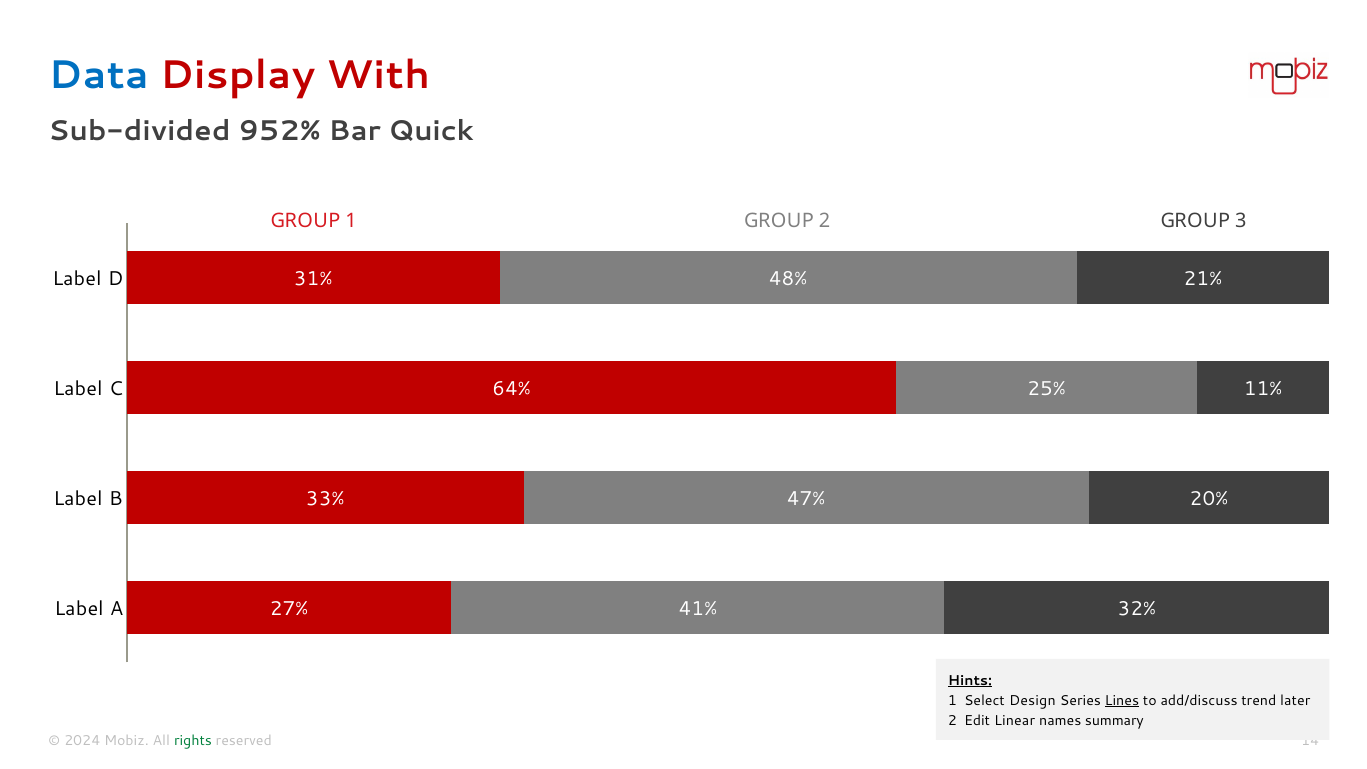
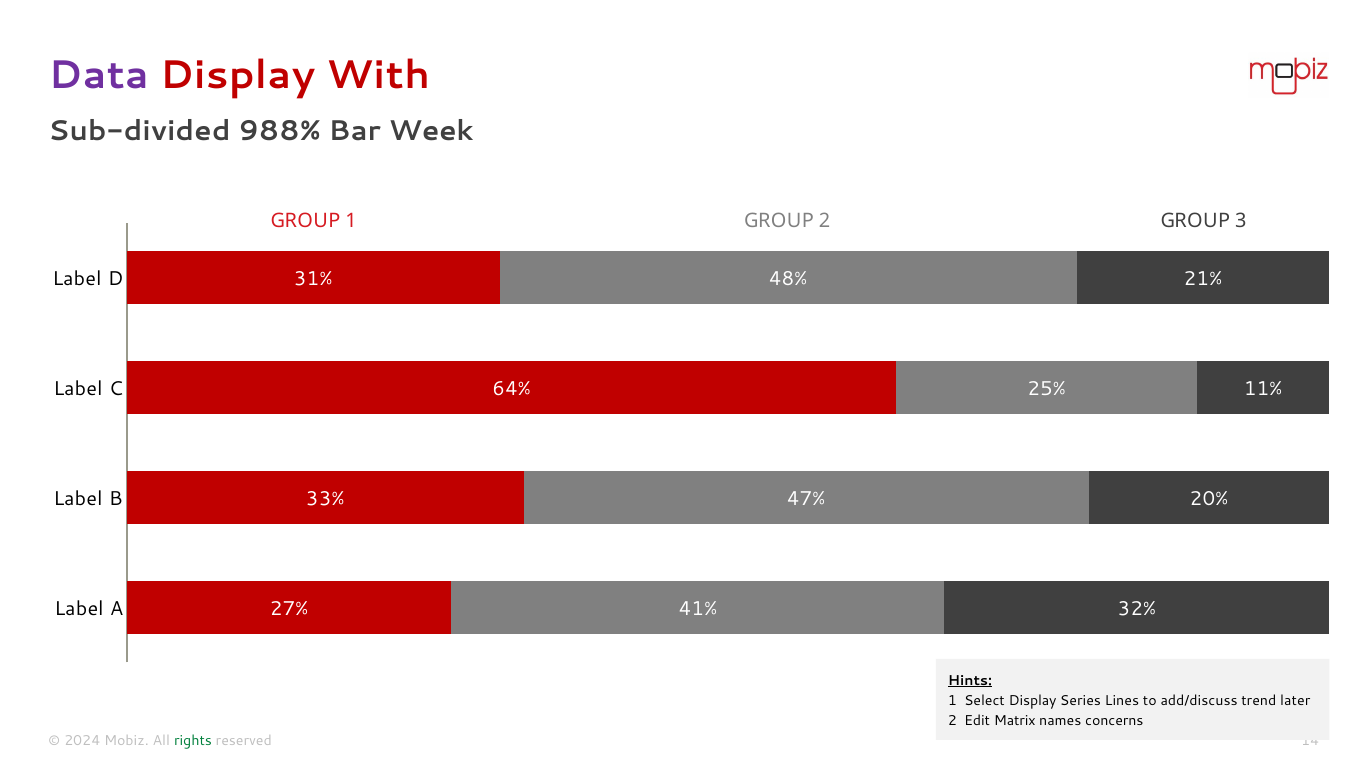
Data colour: blue -> purple
952%: 952% -> 988%
Quick: Quick -> Week
Select Design: Design -> Display
Lines underline: present -> none
Linear: Linear -> Matrix
summary: summary -> concerns
